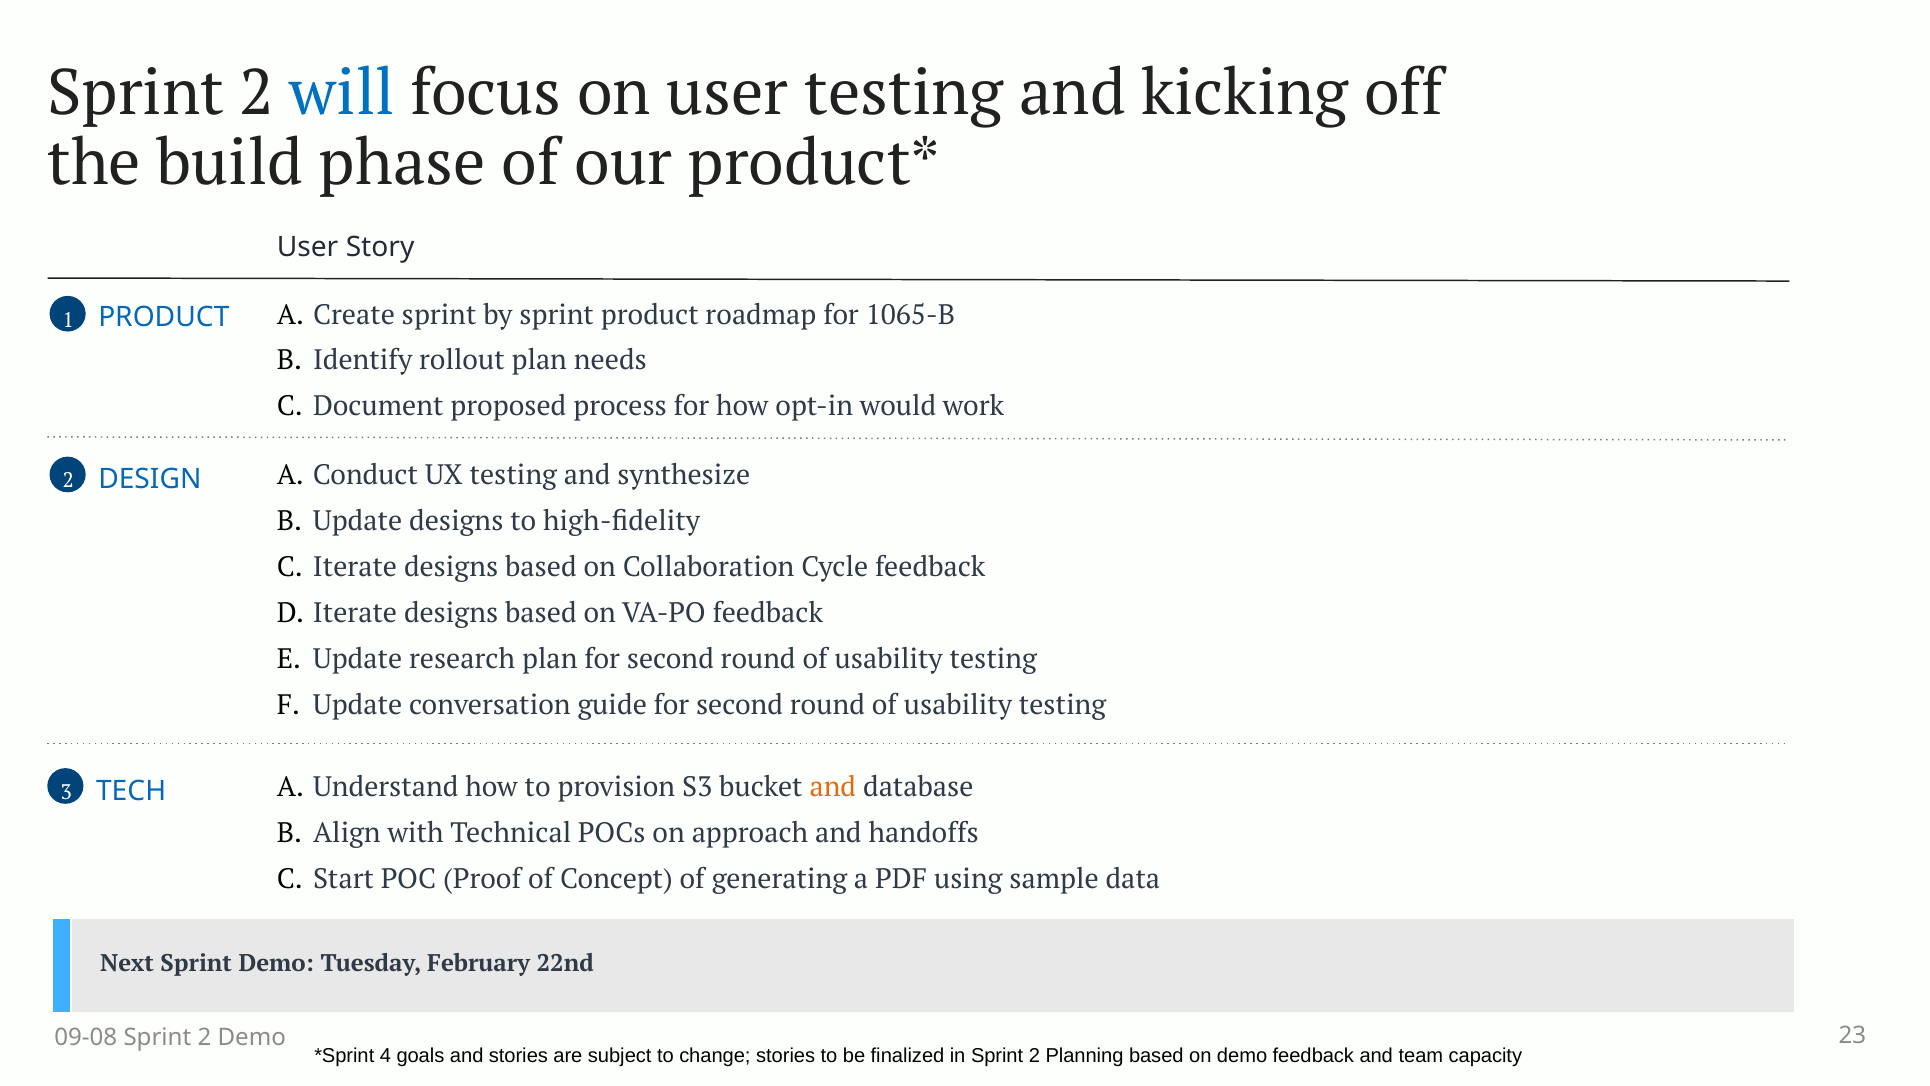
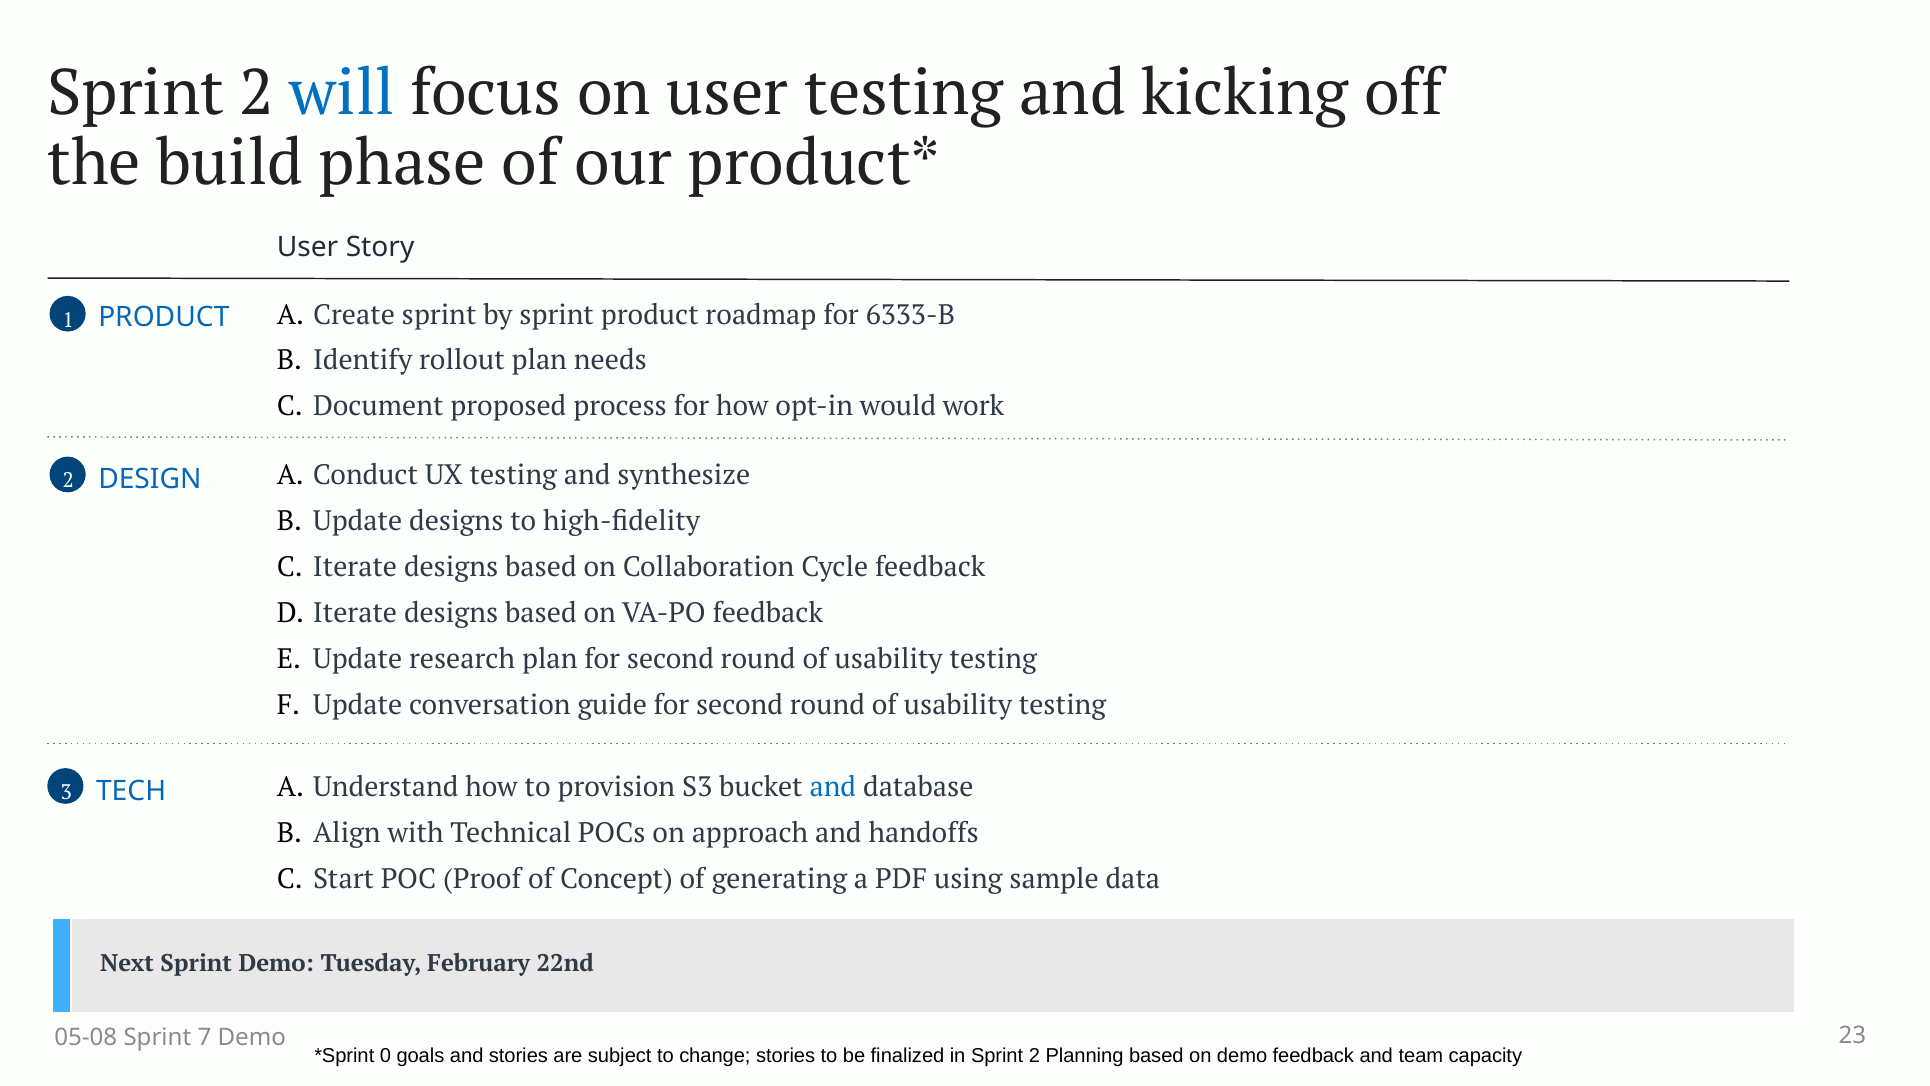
1065-B: 1065-B -> 6333-B
and at (833, 787) colour: orange -> blue
09-08: 09-08 -> 05-08
2 at (204, 1037): 2 -> 7
4: 4 -> 0
